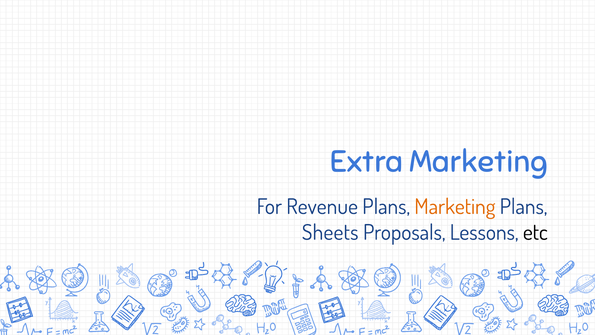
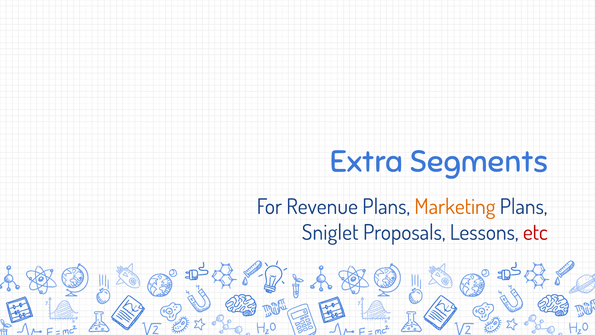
Extra Marketing: Marketing -> Segments
Sheets: Sheets -> Sniglet
etc colour: black -> red
